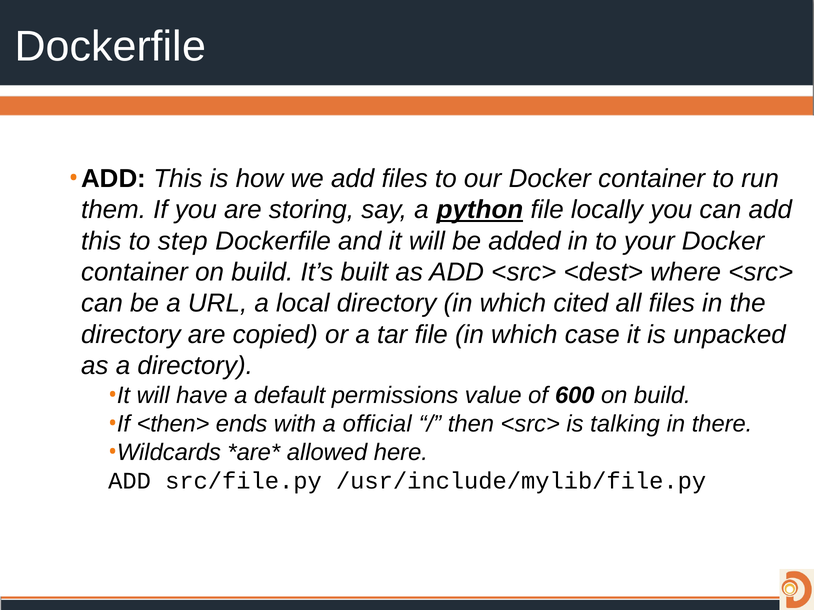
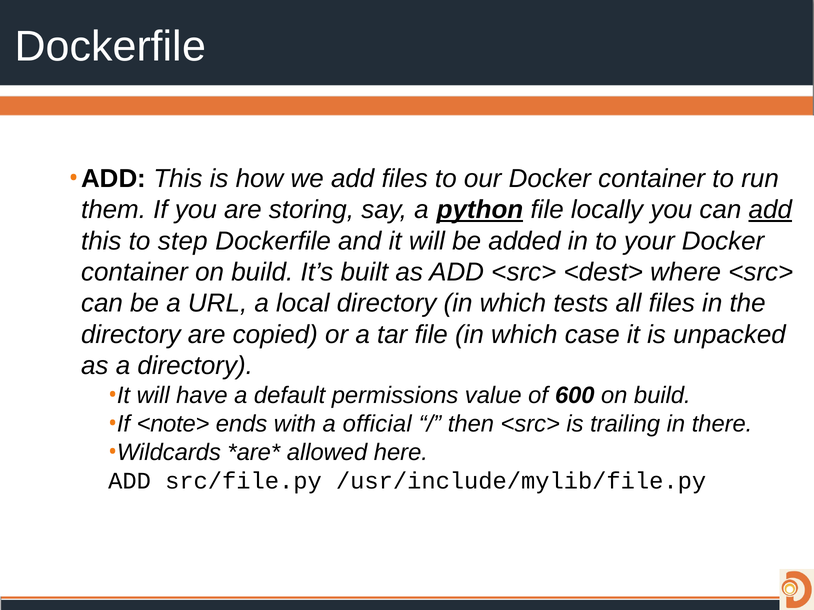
add at (770, 210) underline: none -> present
cited: cited -> tests
<then>: <then> -> <note>
talking: talking -> trailing
